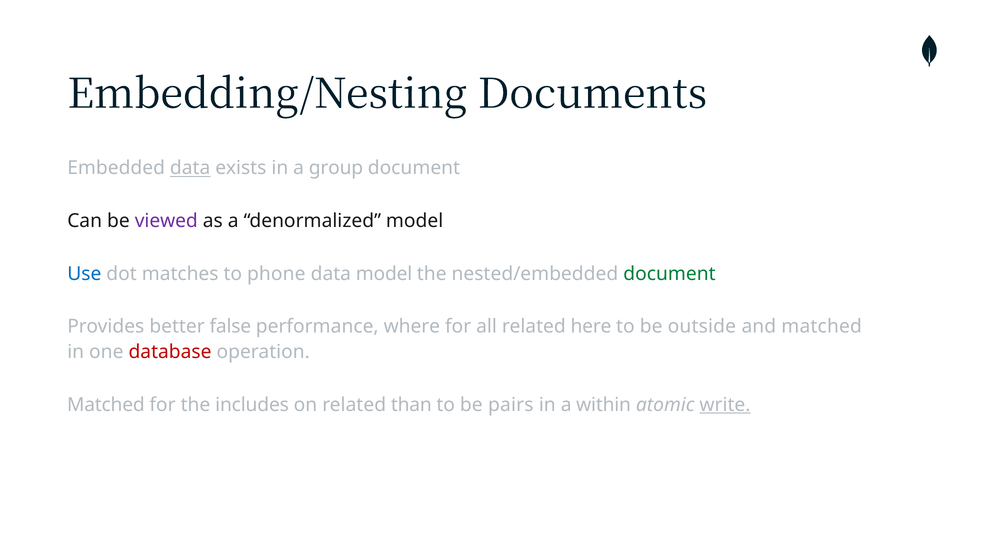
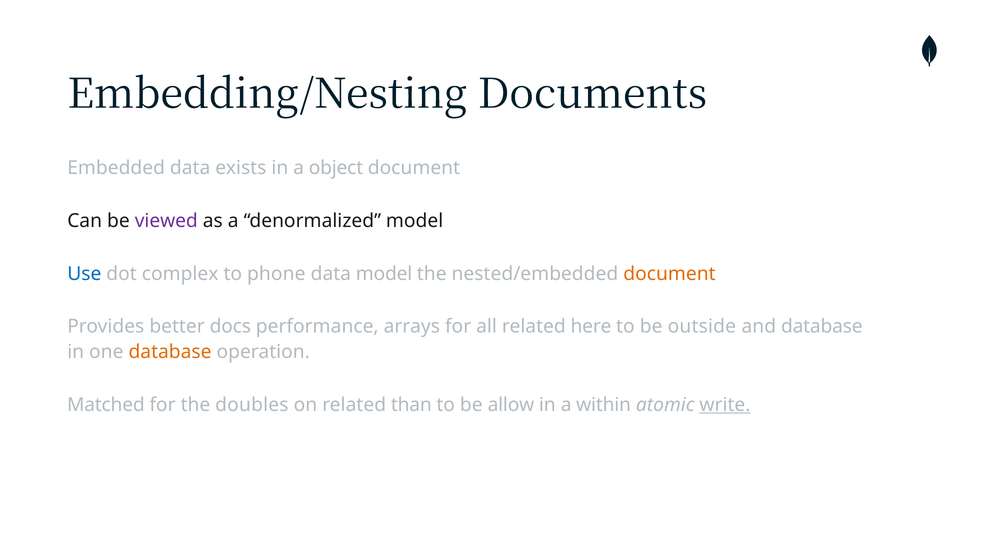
data at (190, 168) underline: present -> none
group: group -> object
matches: matches -> complex
document at (670, 274) colour: green -> orange
false: false -> docs
where: where -> arrays
and matched: matched -> database
database at (170, 352) colour: red -> orange
includes: includes -> doubles
pairs: pairs -> allow
